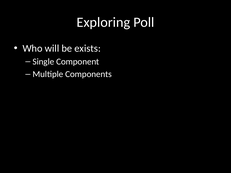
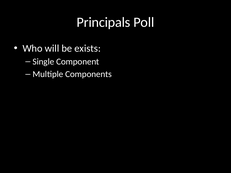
Exploring: Exploring -> Principals
